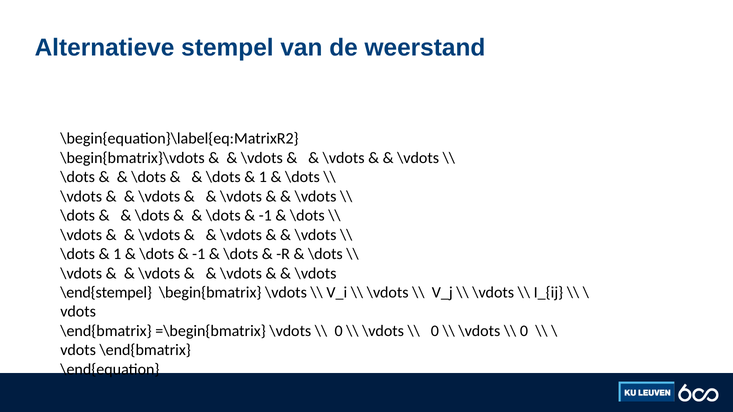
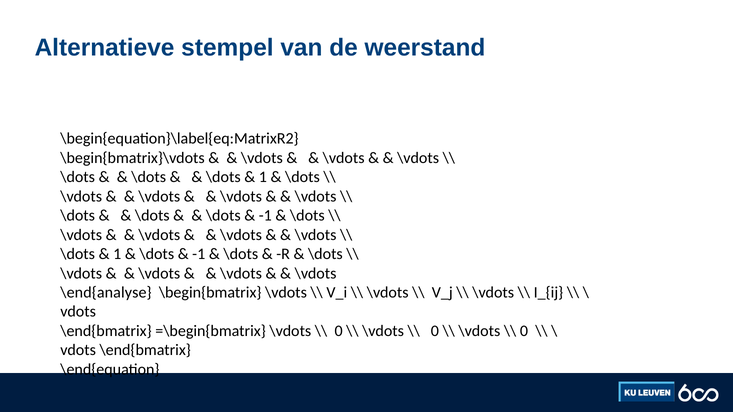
\end{stempel: \end{stempel -> \end{analyse
